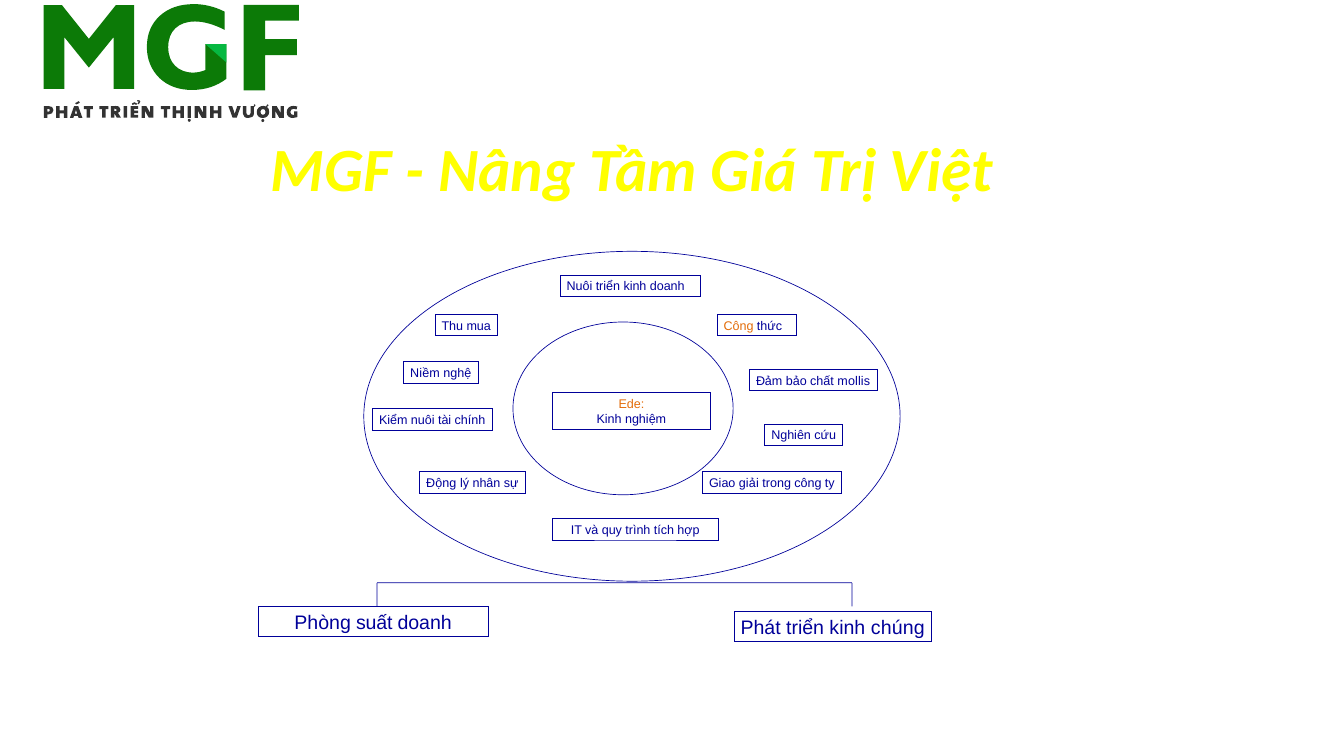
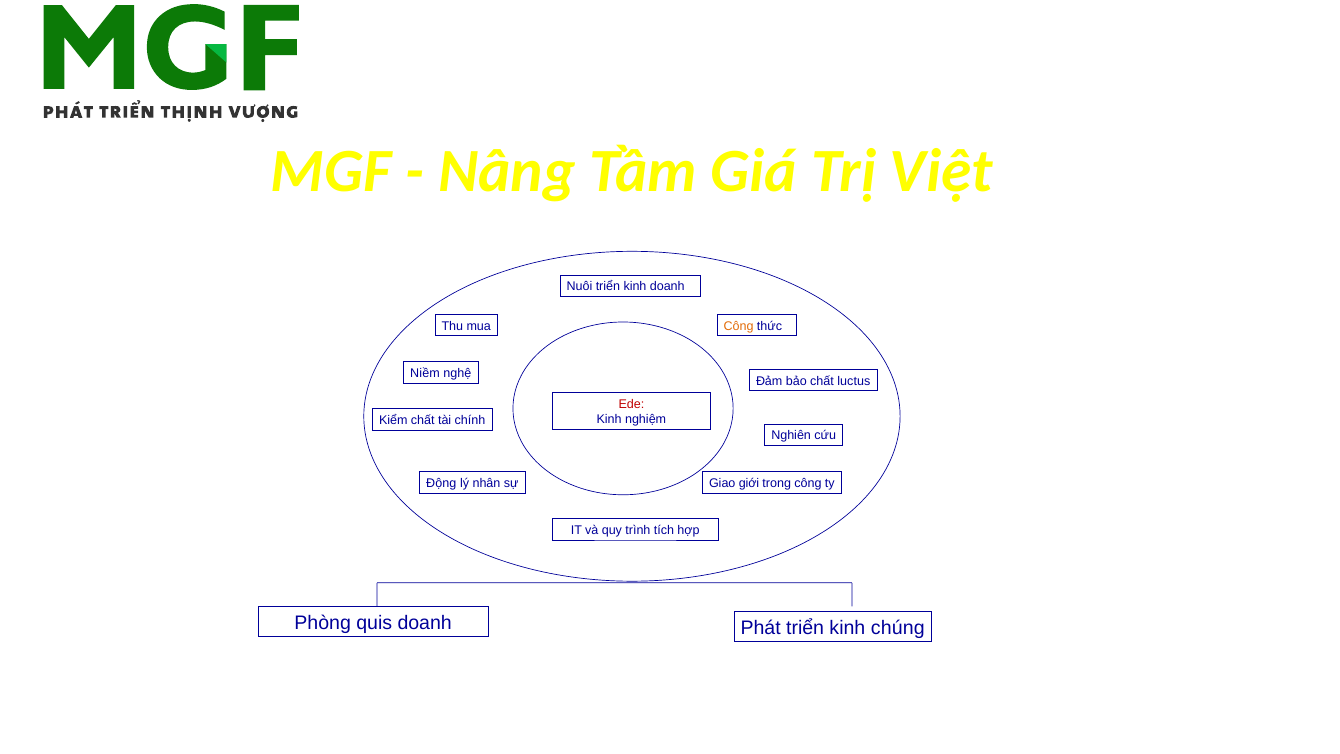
mollis: mollis -> luctus
Ede colour: orange -> red
Kiểm nuôi: nuôi -> chất
giải: giải -> giới
suất: suất -> quis
